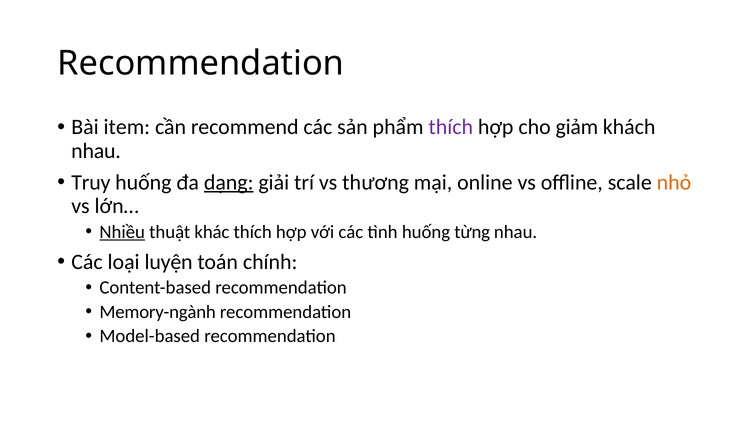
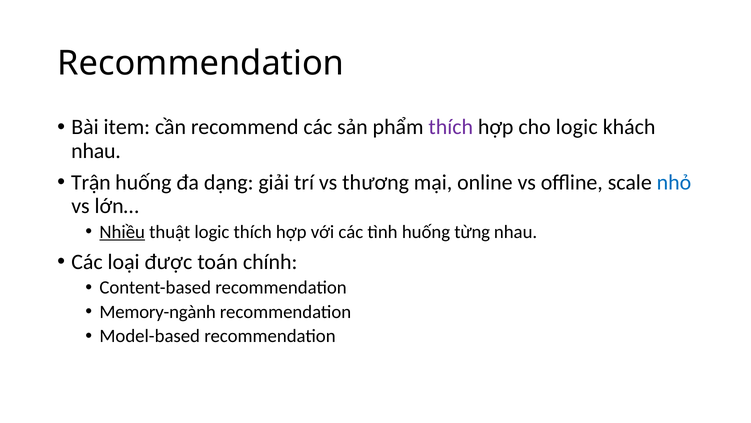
cho giảm: giảm -> logic
Truy: Truy -> Trận
dạng underline: present -> none
nhỏ colour: orange -> blue
thuật khác: khác -> logic
luyện: luyện -> được
